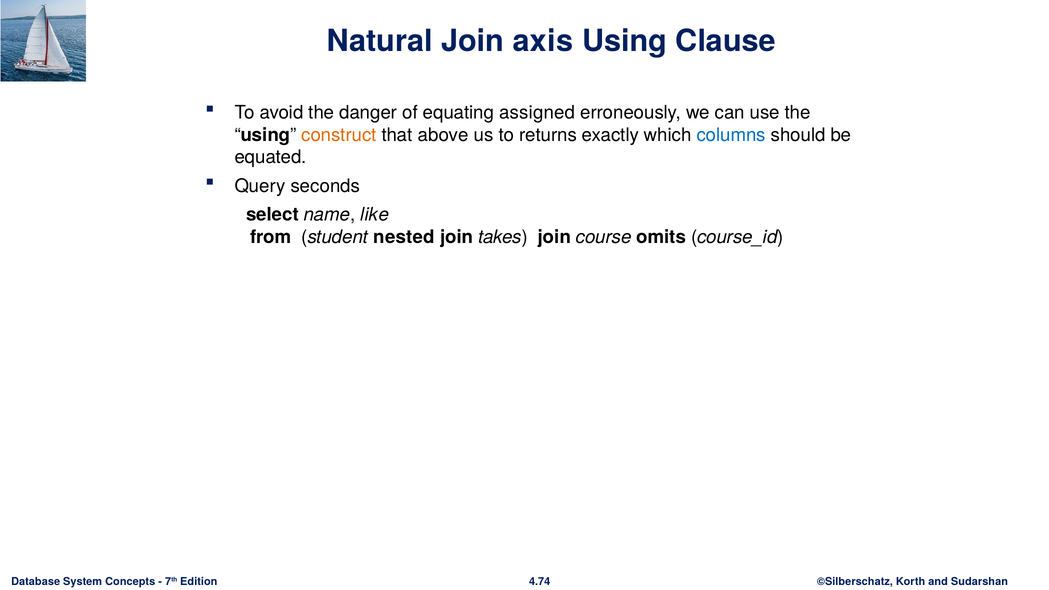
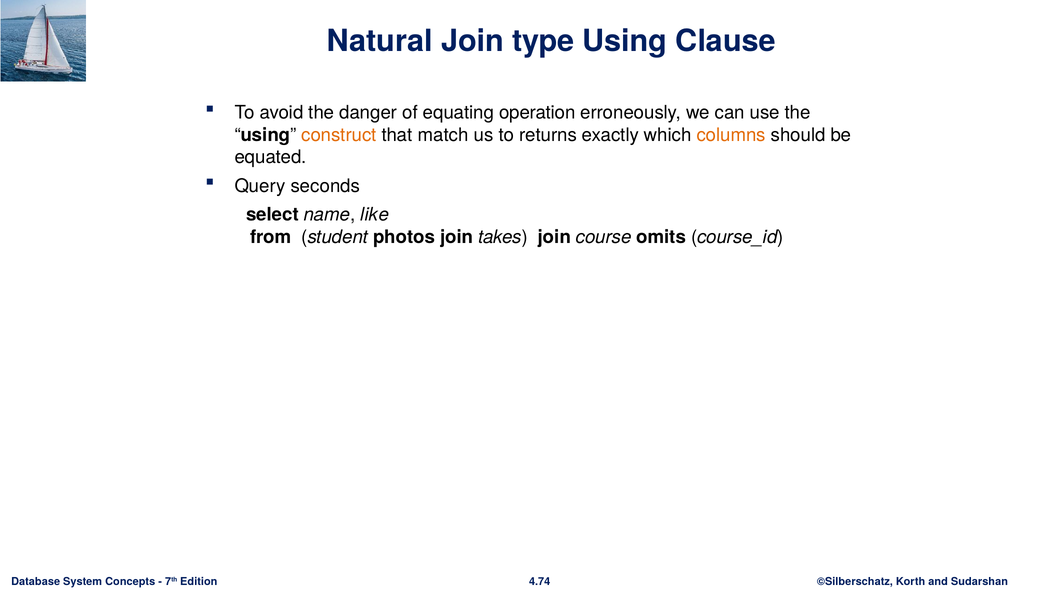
axis: axis -> type
assigned: assigned -> operation
above: above -> match
columns colour: blue -> orange
nested: nested -> photos
